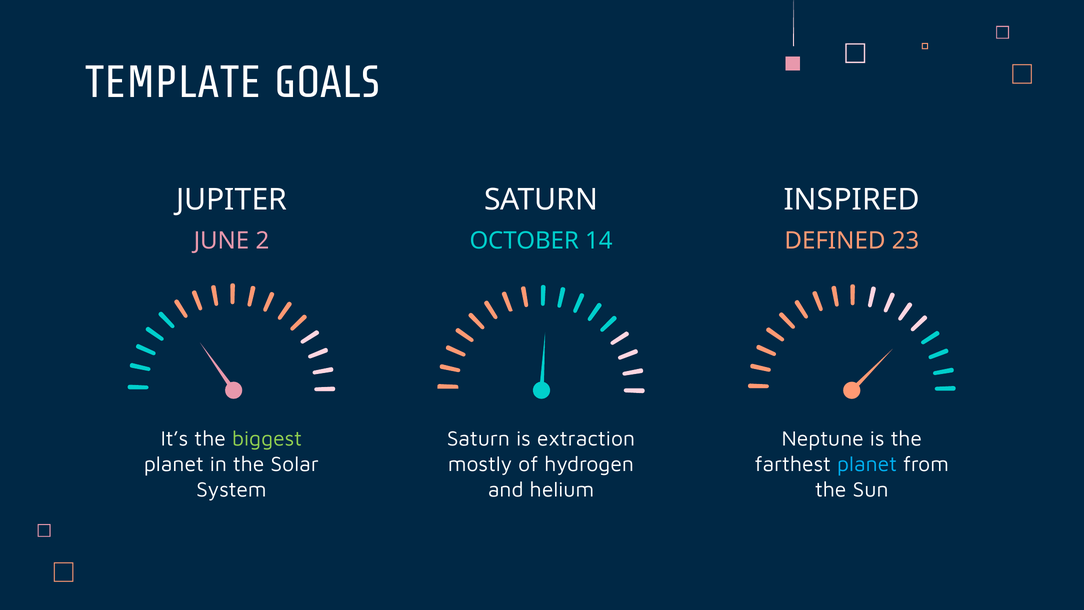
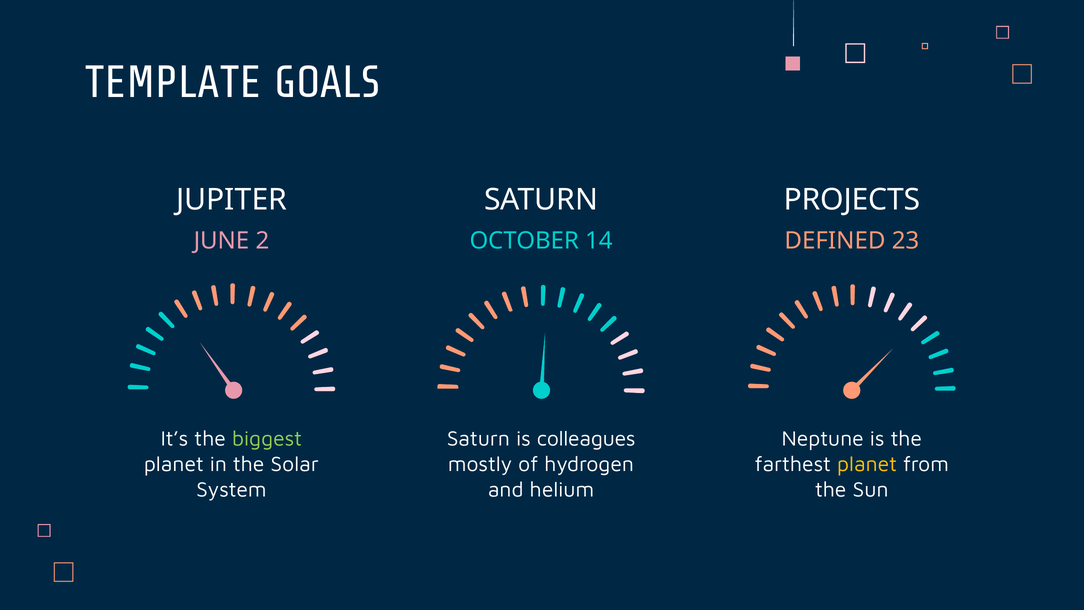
INSPIRED: INSPIRED -> PROJECTS
extraction: extraction -> colleagues
planet at (867, 464) colour: light blue -> yellow
